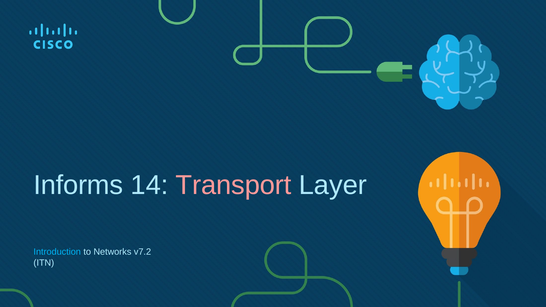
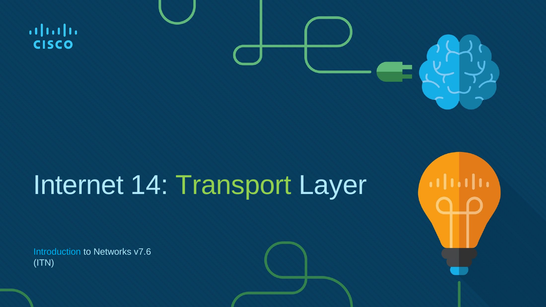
Informs: Informs -> Internet
Transport colour: pink -> light green
v7.2: v7.2 -> v7.6
